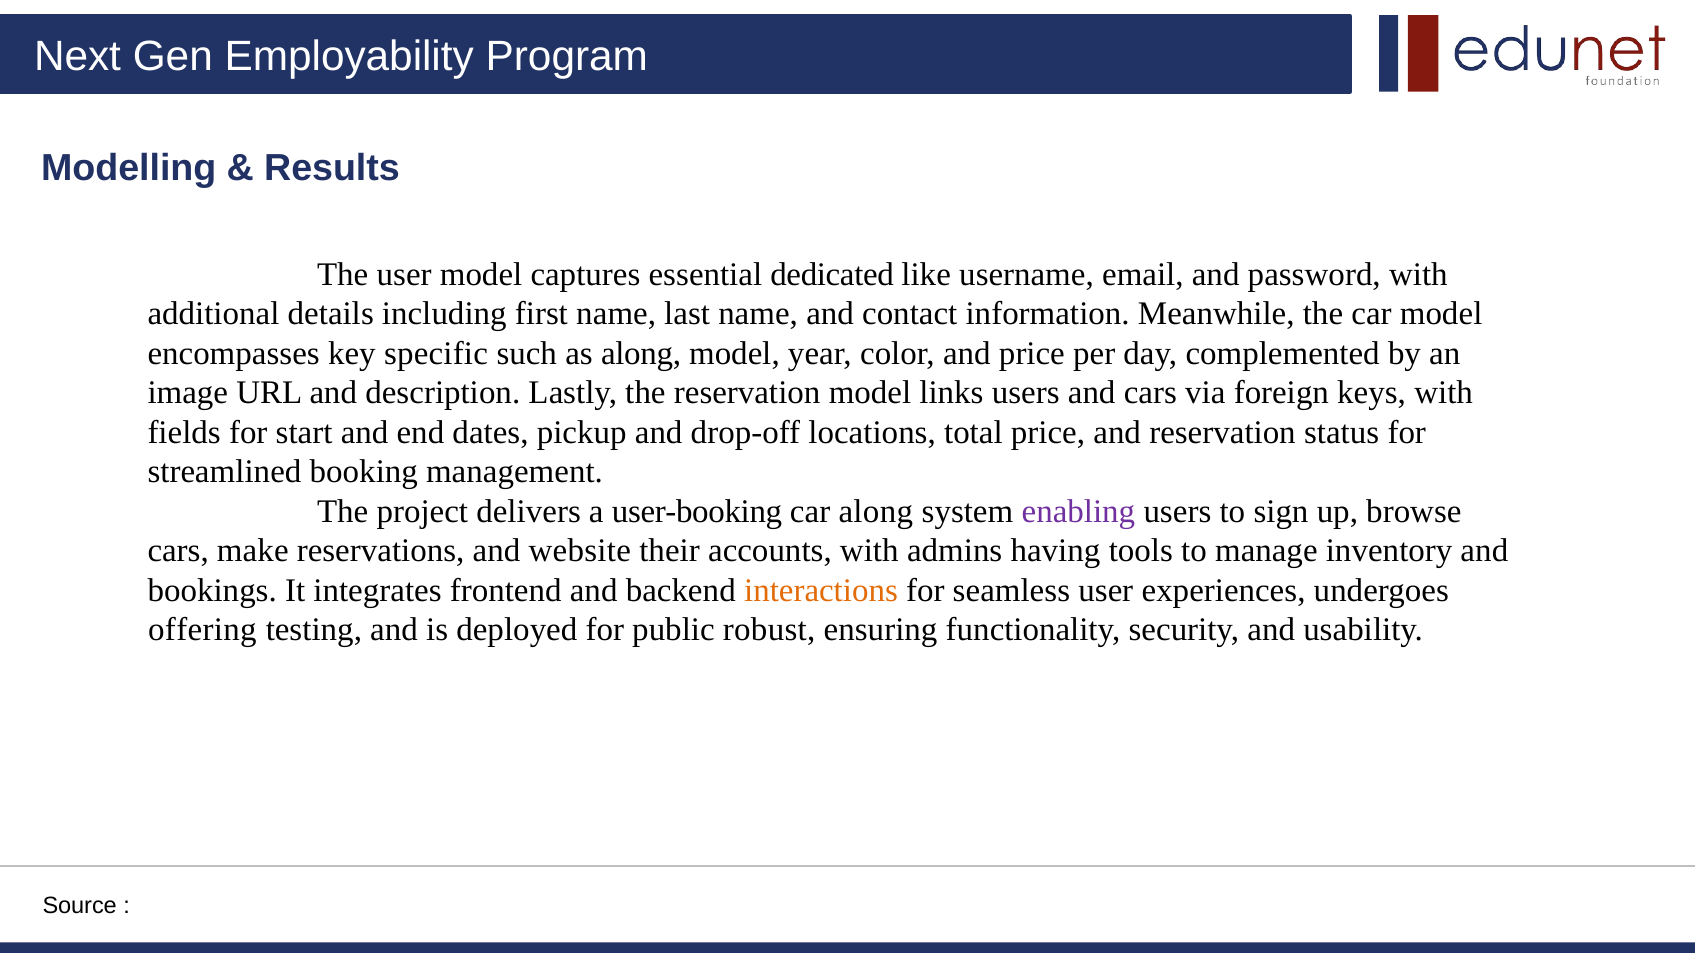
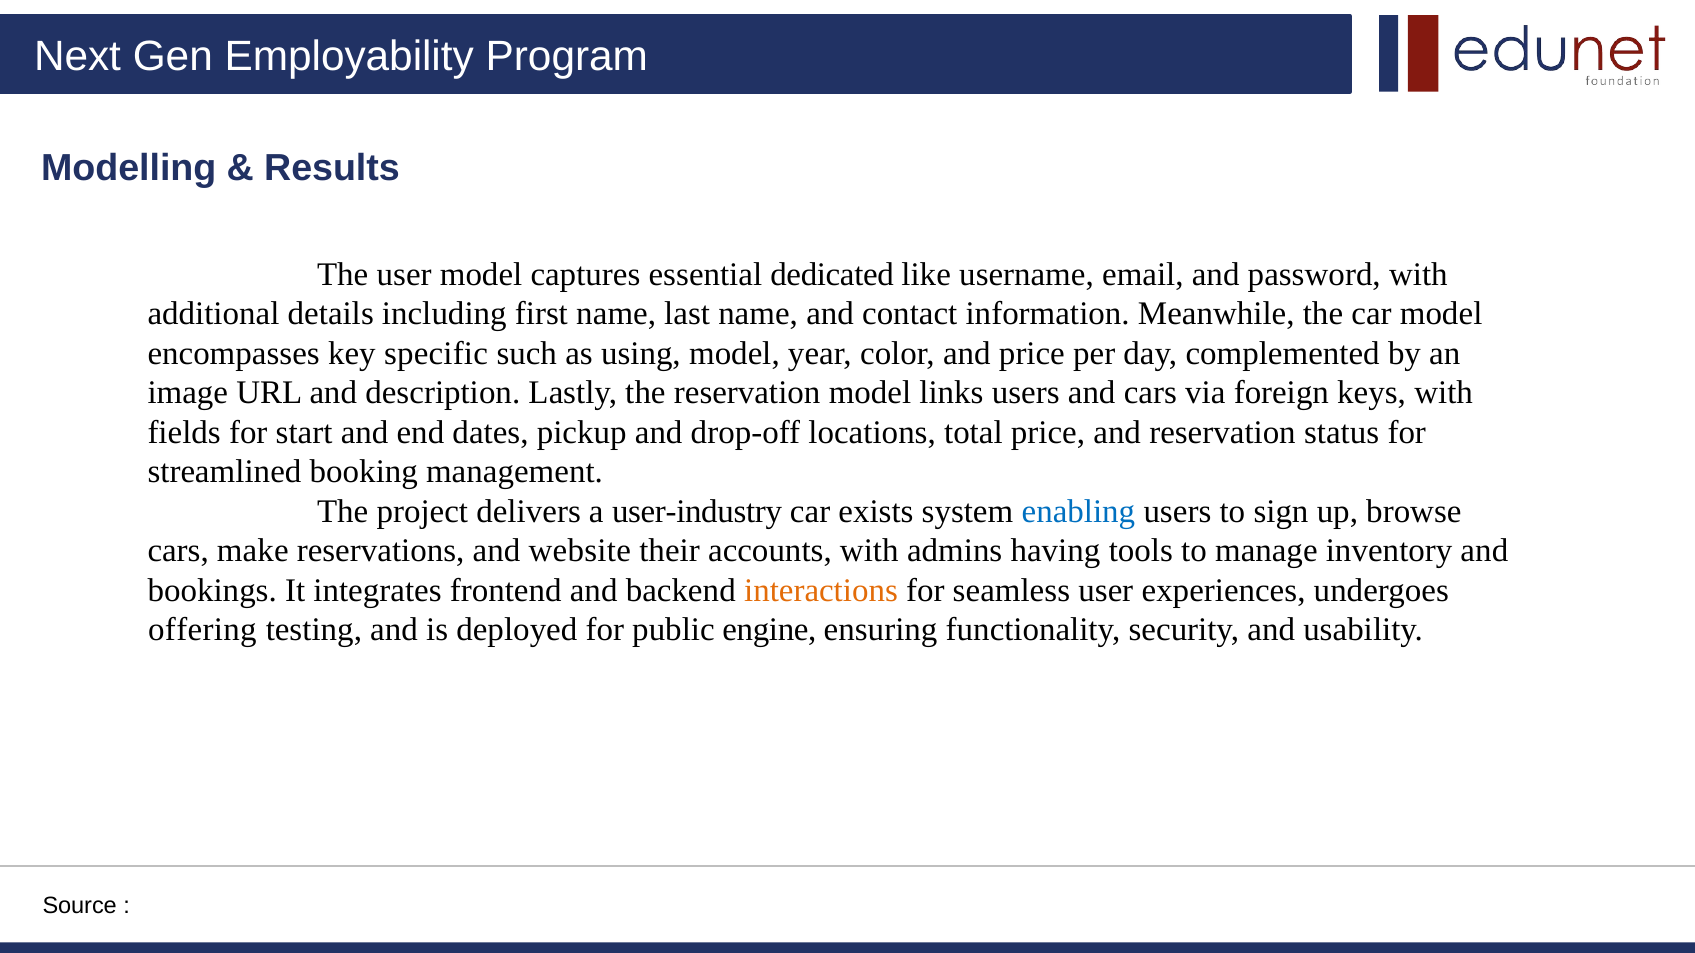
as along: along -> using
user-booking: user-booking -> user-industry
car along: along -> exists
enabling colour: purple -> blue
robust: robust -> engine
